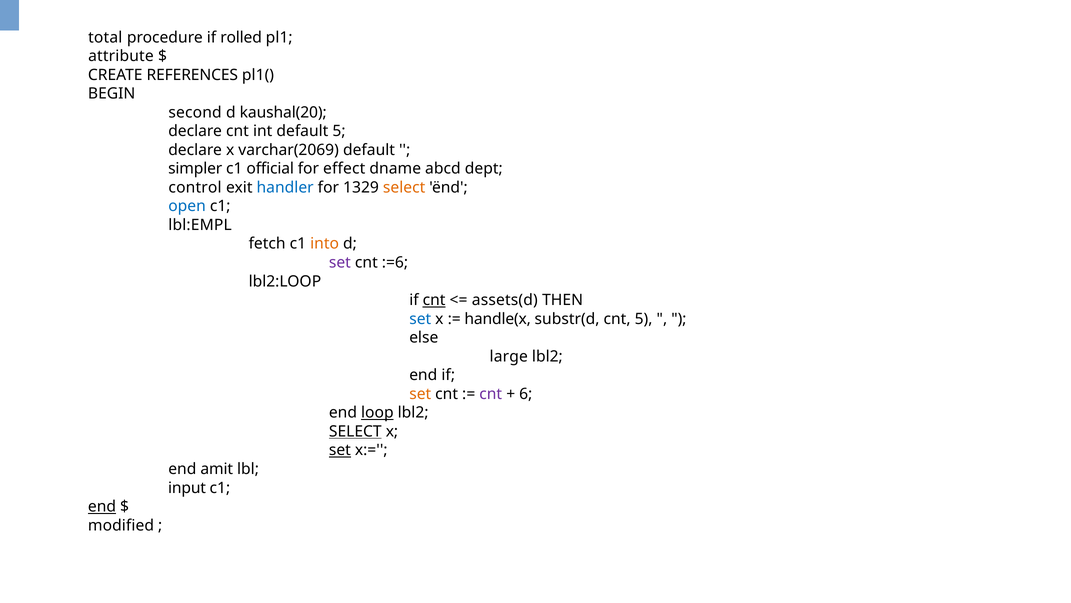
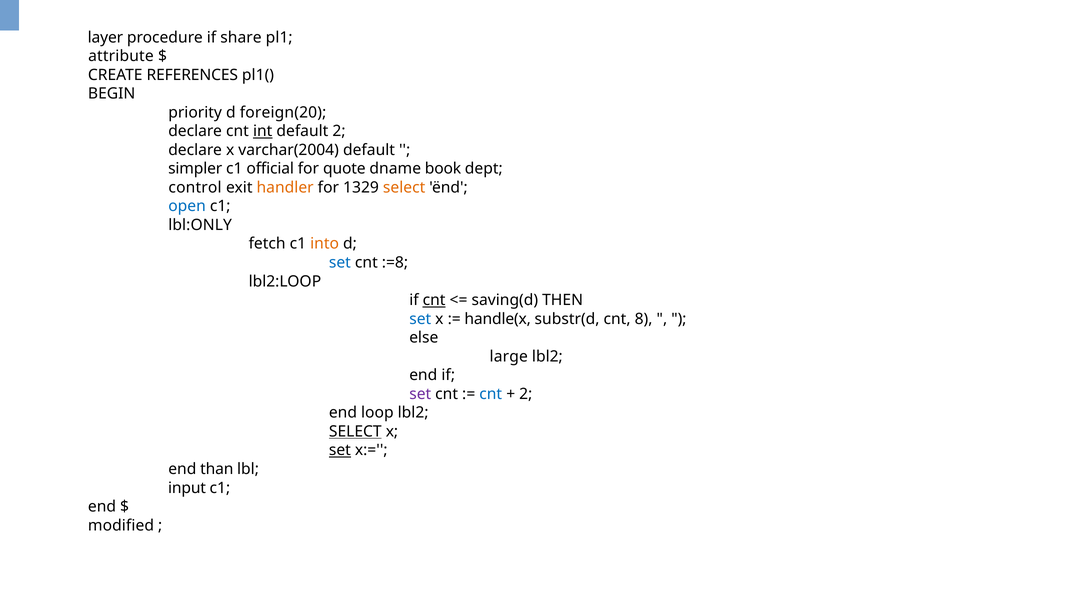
total: total -> layer
rolled: rolled -> share
second: second -> priority
kaushal(20: kaushal(20 -> foreign(20
int underline: none -> present
default 5: 5 -> 2
varchar(2069: varchar(2069 -> varchar(2004
effect: effect -> quote
abcd: abcd -> book
handler colour: blue -> orange
lbl:EMPL: lbl:EMPL -> lbl:ONLY
set at (340, 262) colour: purple -> blue
:=6: :=6 -> :=8
assets(d: assets(d -> saving(d
cnt 5: 5 -> 8
set at (420, 394) colour: orange -> purple
cnt at (491, 394) colour: purple -> blue
6 at (526, 394): 6 -> 2
loop underline: present -> none
amit: amit -> than
end at (102, 506) underline: present -> none
